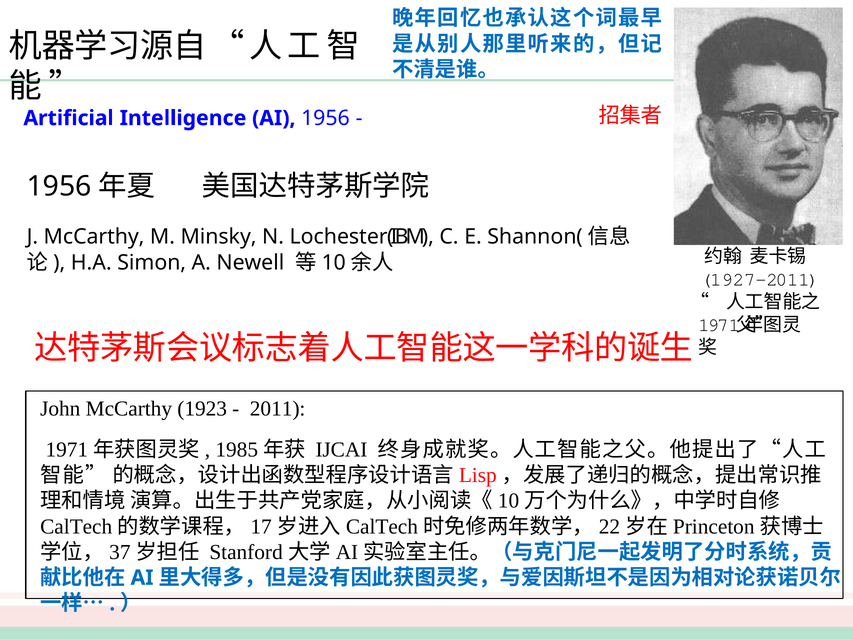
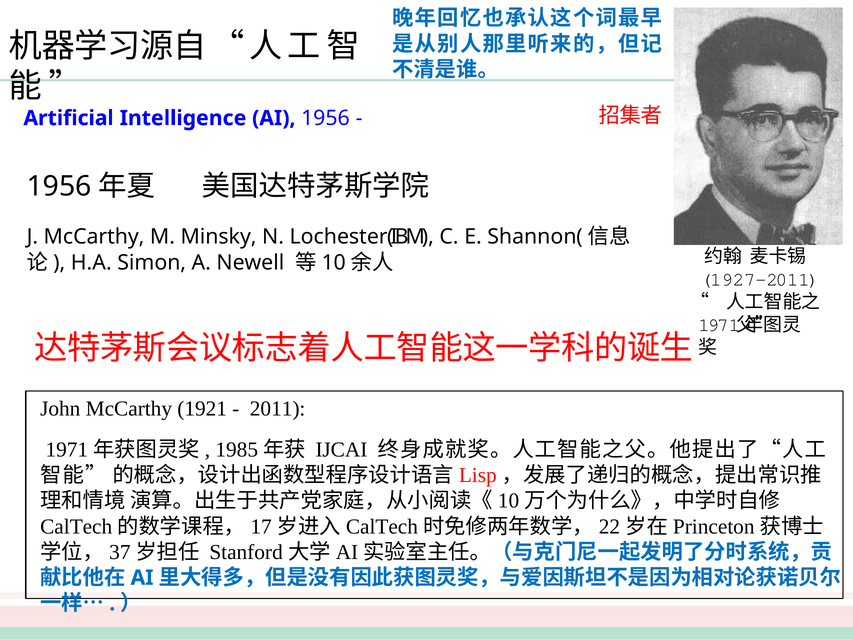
1923: 1923 -> 1921
